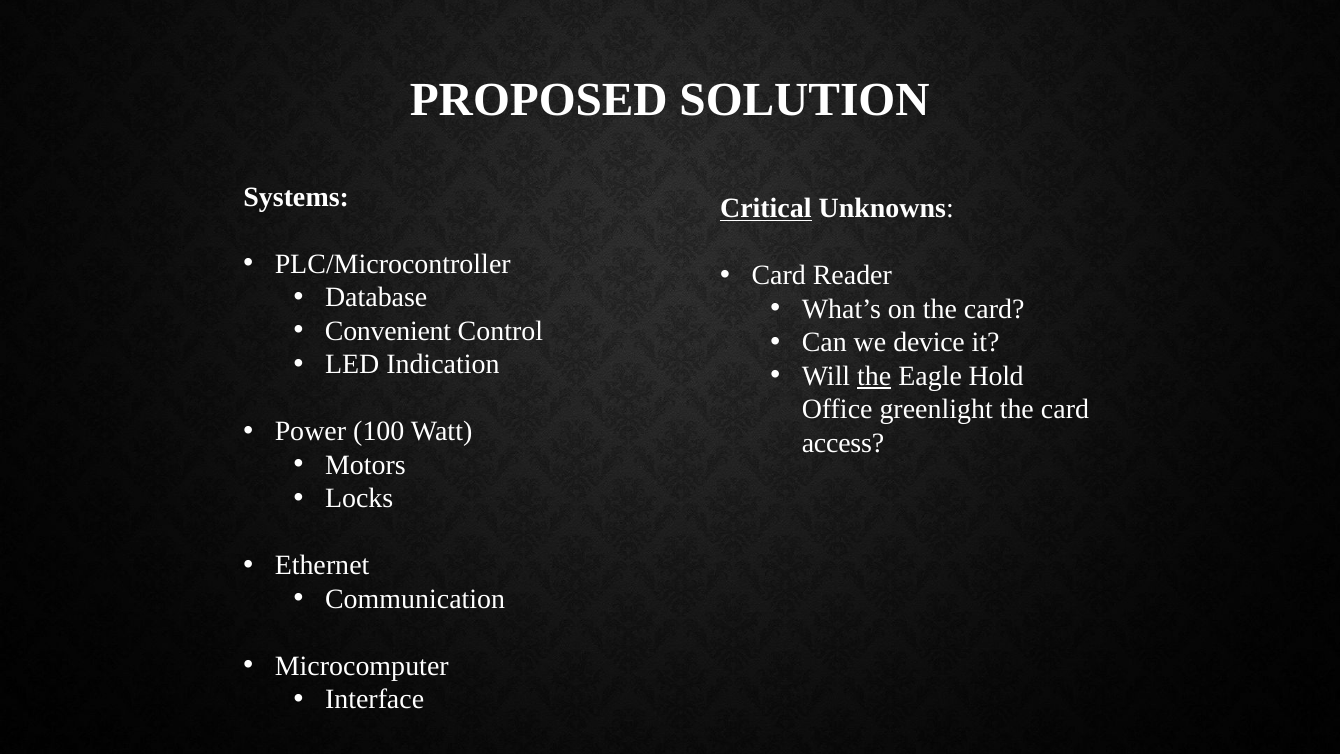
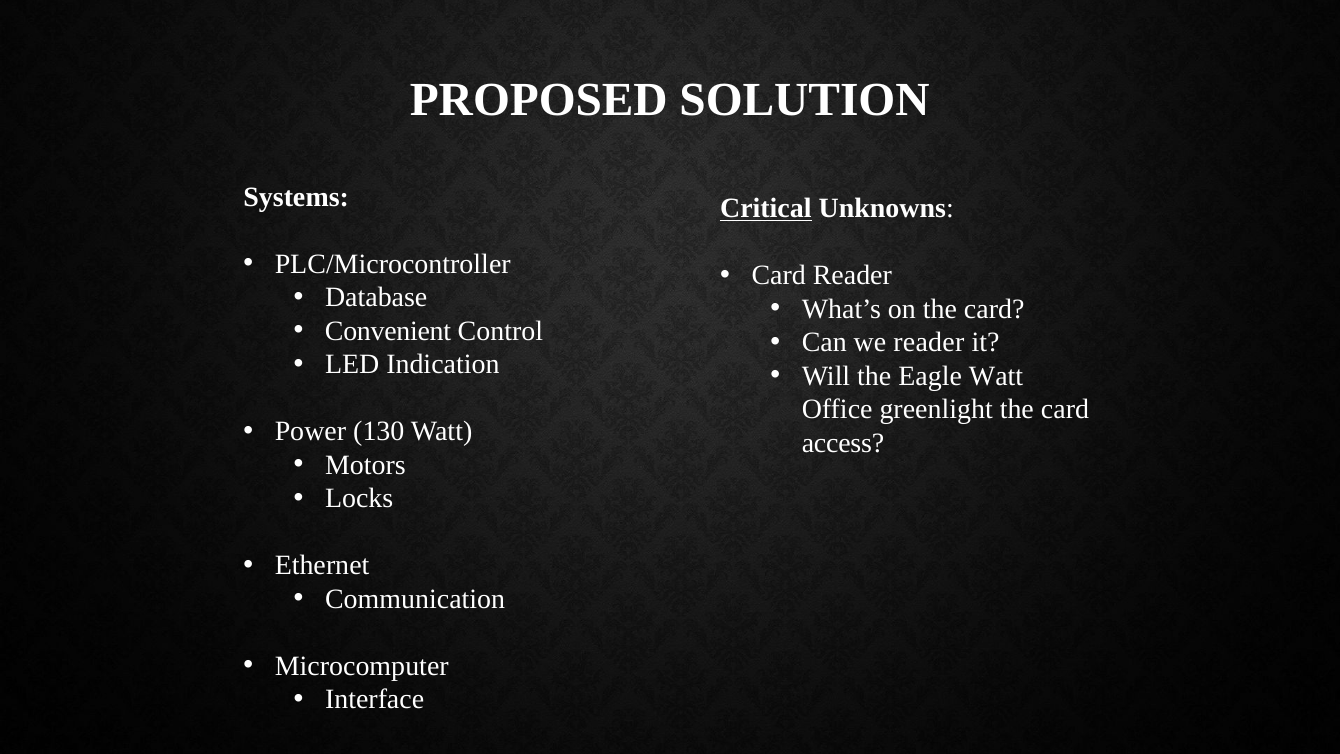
we device: device -> reader
the at (874, 376) underline: present -> none
Eagle Hold: Hold -> Watt
100: 100 -> 130
